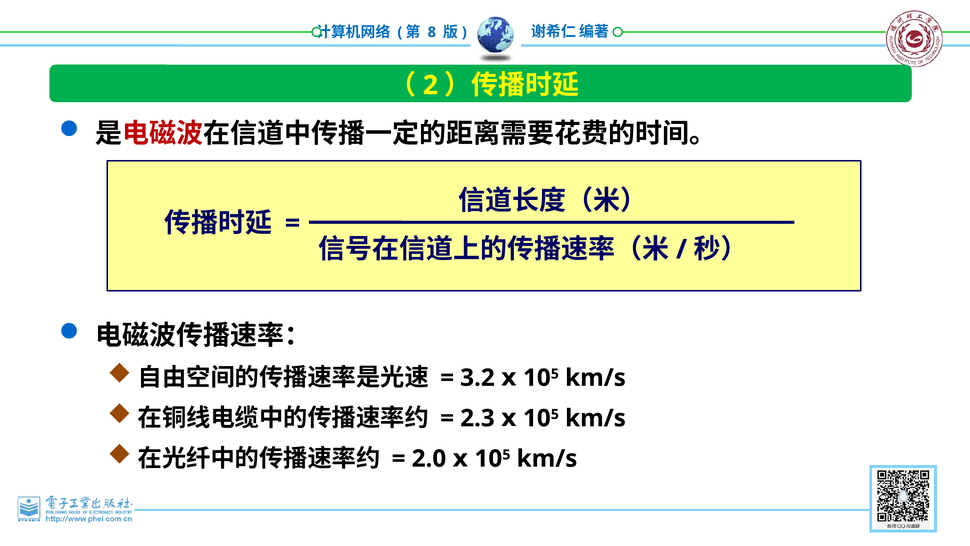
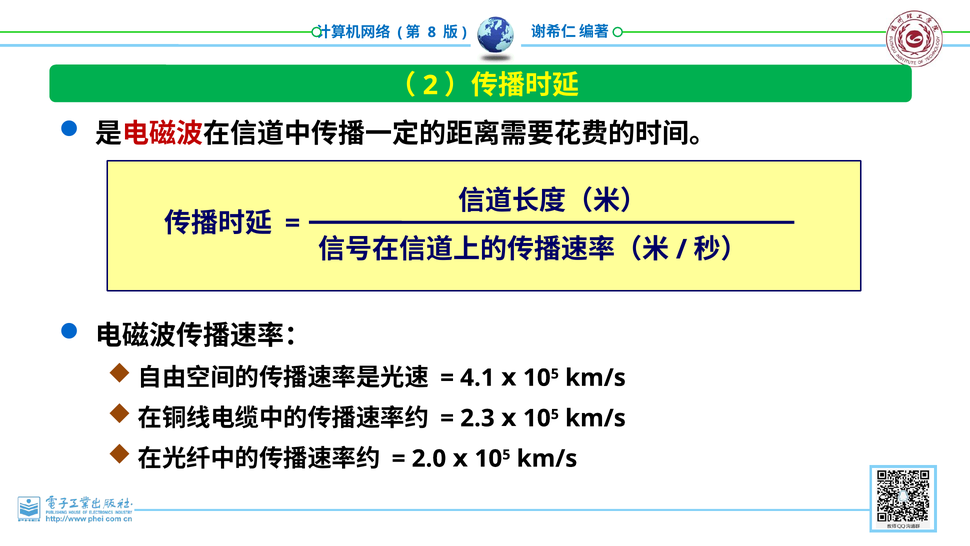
3.2: 3.2 -> 4.1
